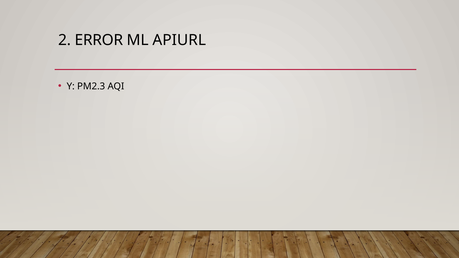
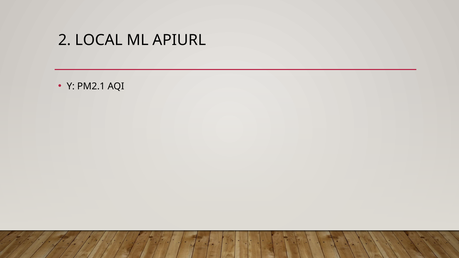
ERROR: ERROR -> LOCAL
PM2.3: PM2.3 -> PM2.1
